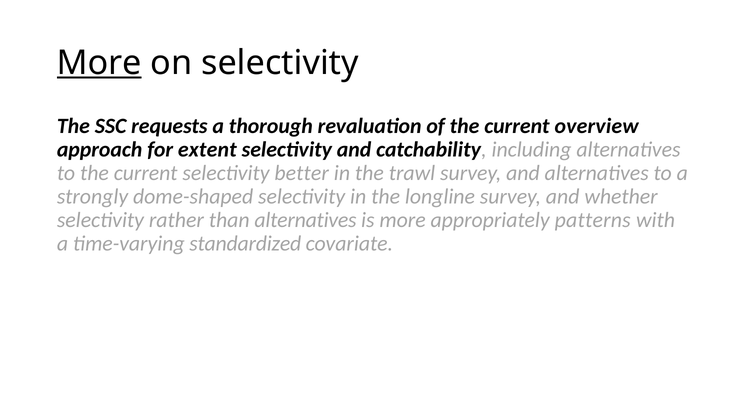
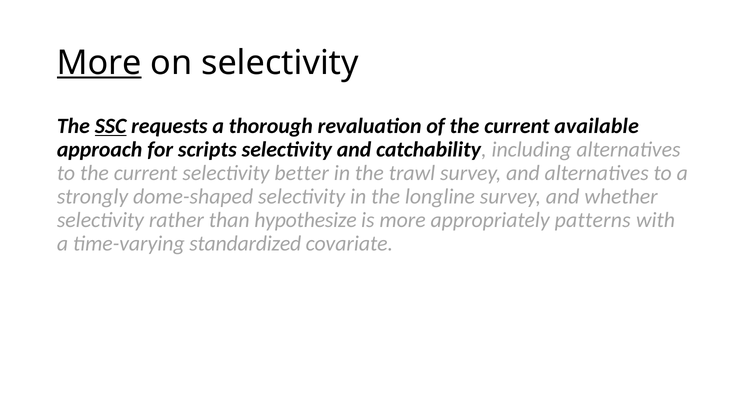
SSC underline: none -> present
overview: overview -> available
extent: extent -> scripts
than alternatives: alternatives -> hypothesize
